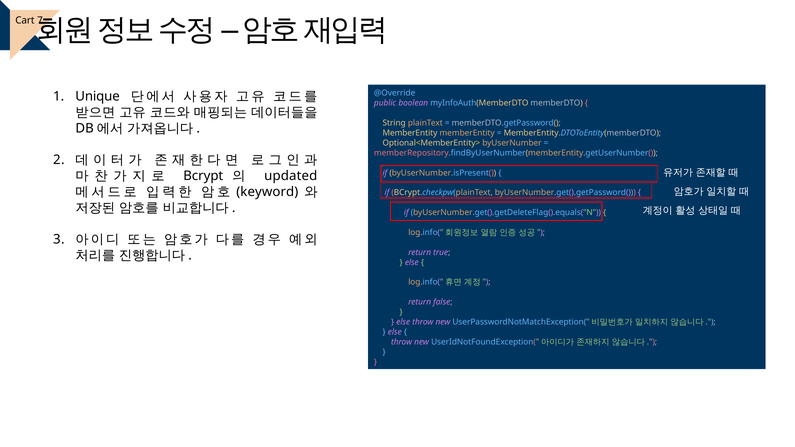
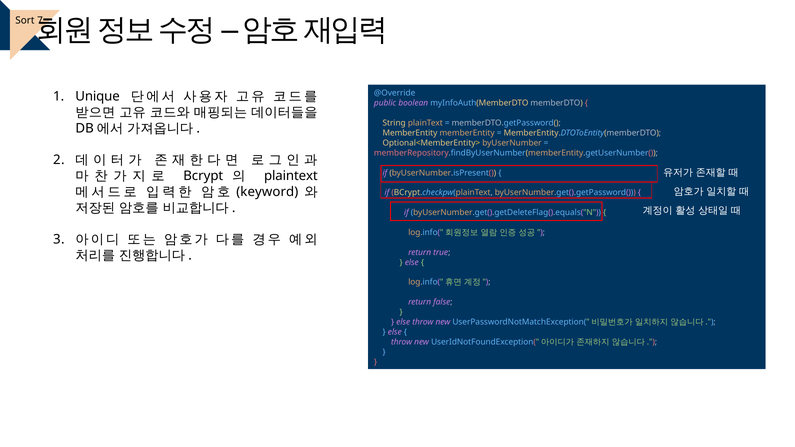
Cart: Cart -> Sort
updated at (291, 176): updated -> plaintext
